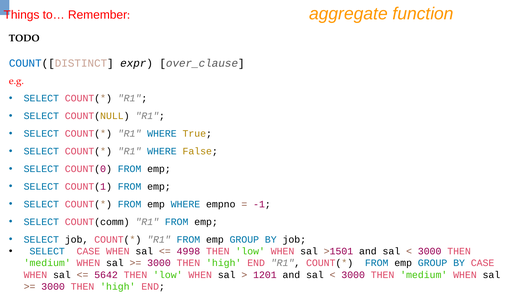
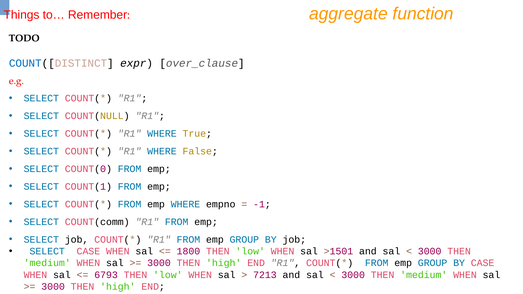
4998: 4998 -> 1800
5642: 5642 -> 6793
1201: 1201 -> 7213
